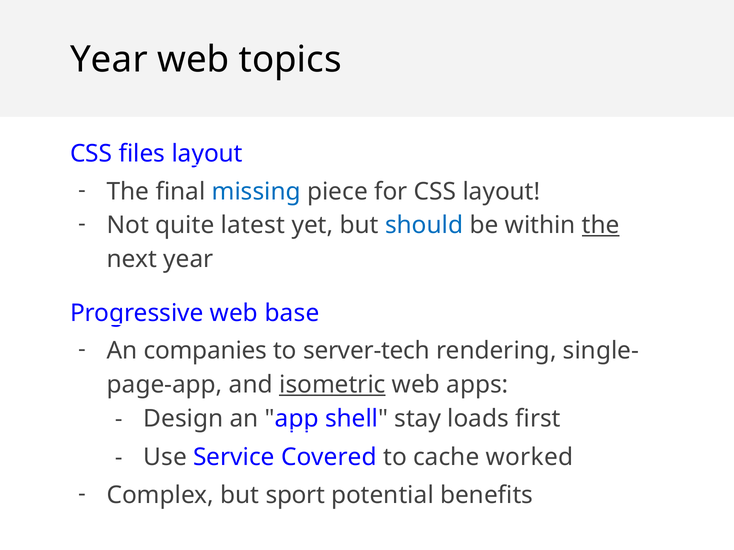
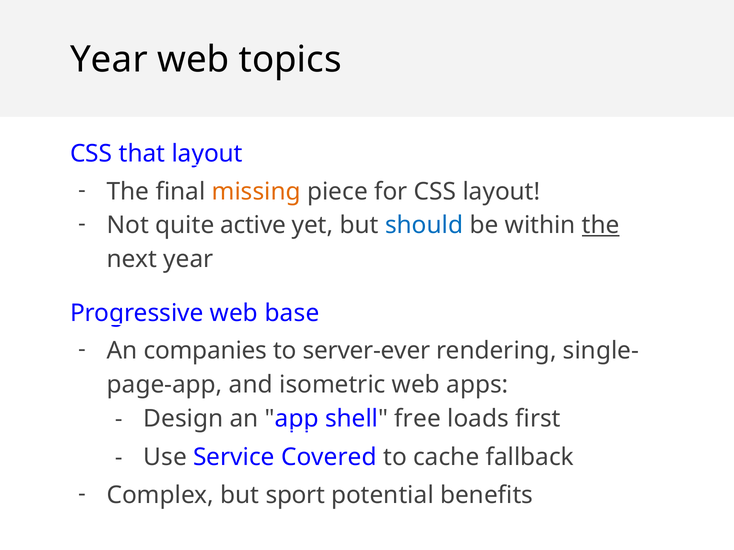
files: files -> that
missing colour: blue -> orange
latest: latest -> active
server-tech: server-tech -> server-ever
isometric underline: present -> none
stay: stay -> free
worked: worked -> fallback
